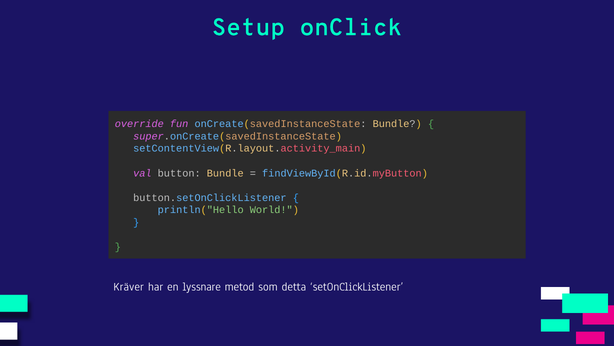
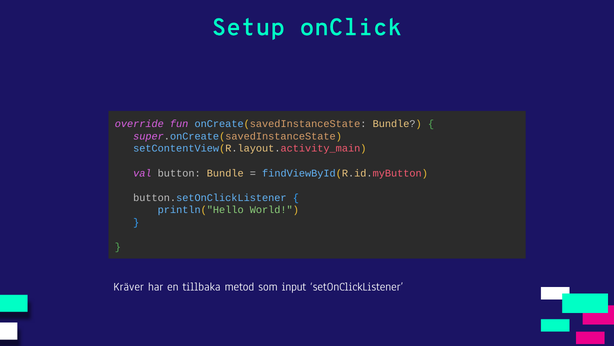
lyssnare: lyssnare -> tillbaka
detta: detta -> input
